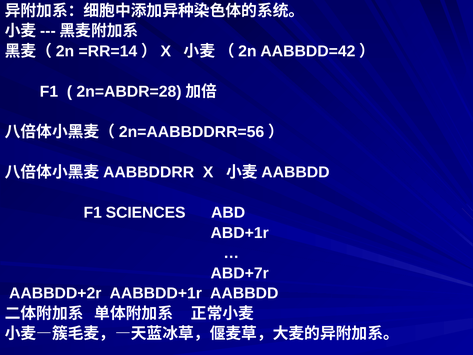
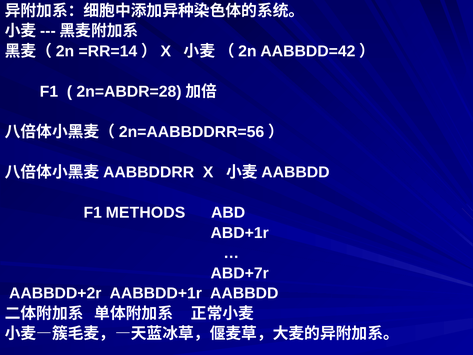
SCIENCES: SCIENCES -> METHODS
